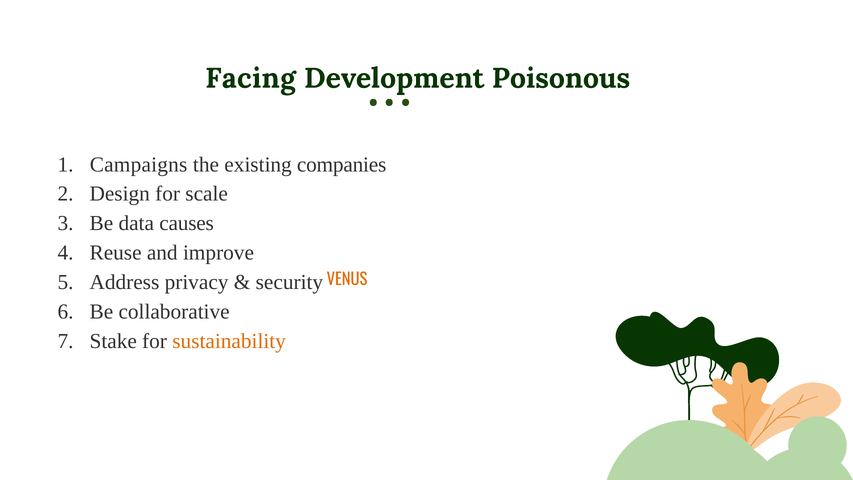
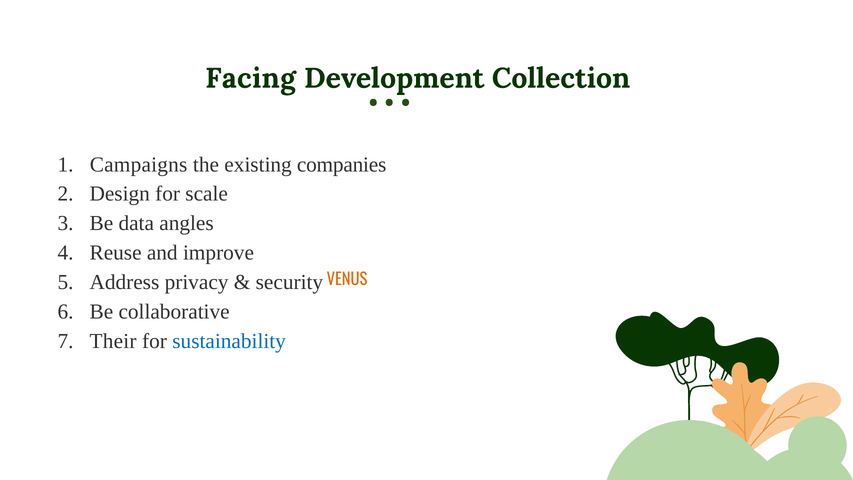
Poisonous: Poisonous -> Collection
causes: causes -> angles
Stake: Stake -> Their
sustainability colour: orange -> blue
